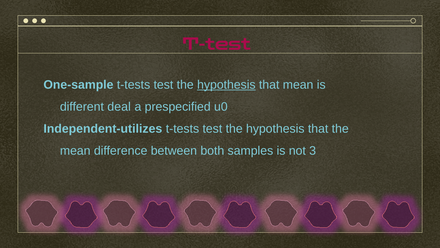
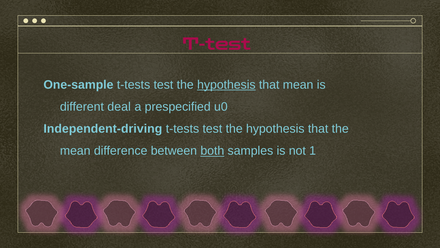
Independent-utilizes: Independent-utilizes -> Independent-driving
both underline: none -> present
3: 3 -> 1
